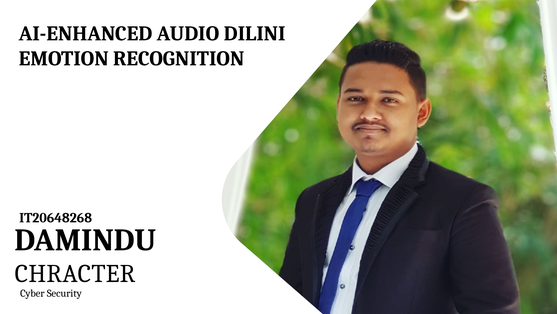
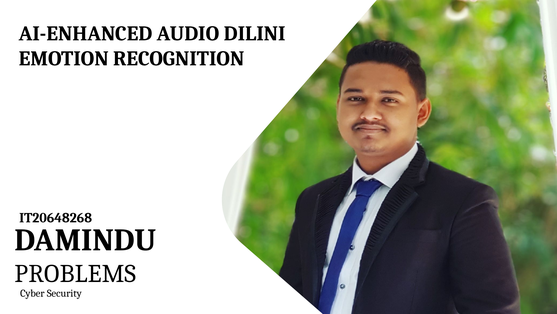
CHRACTER: CHRACTER -> PROBLEMS
